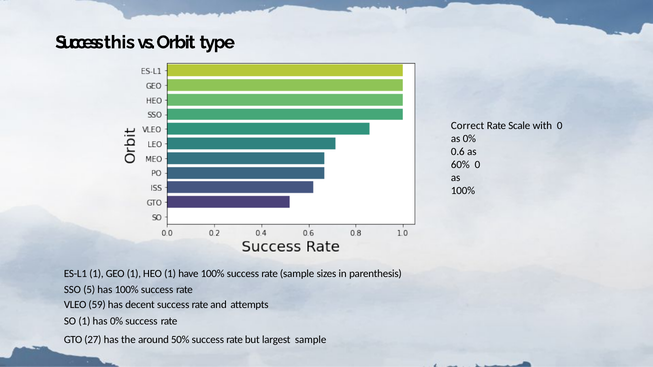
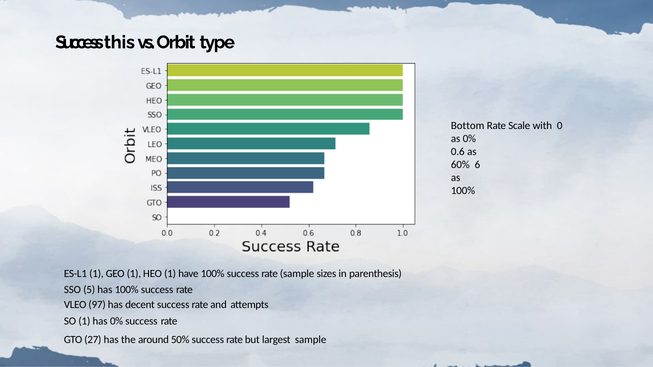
Correct: Correct -> Bottom
60% 0: 0 -> 6
59: 59 -> 97
